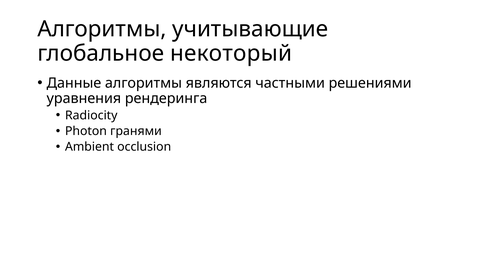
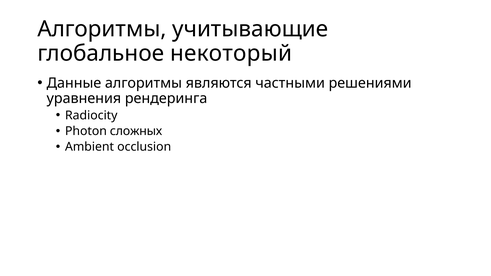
гранями: гранями -> сложных
